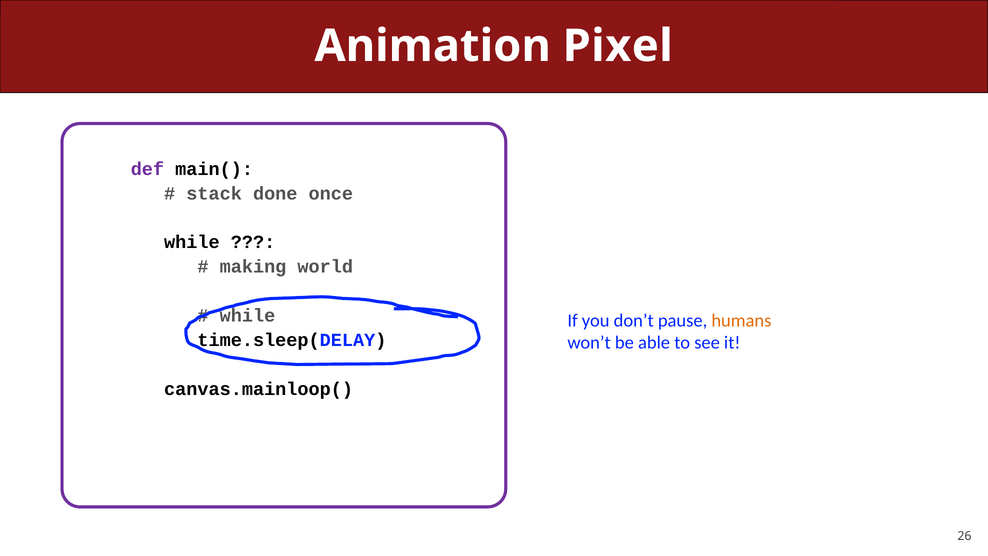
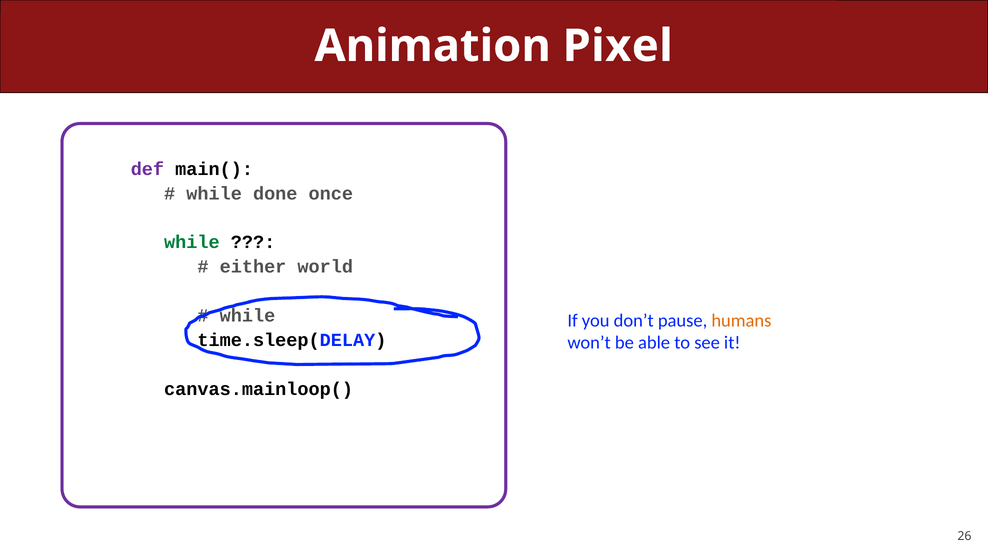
stack at (214, 193): stack -> while
while at (192, 242) colour: black -> green
making: making -> either
